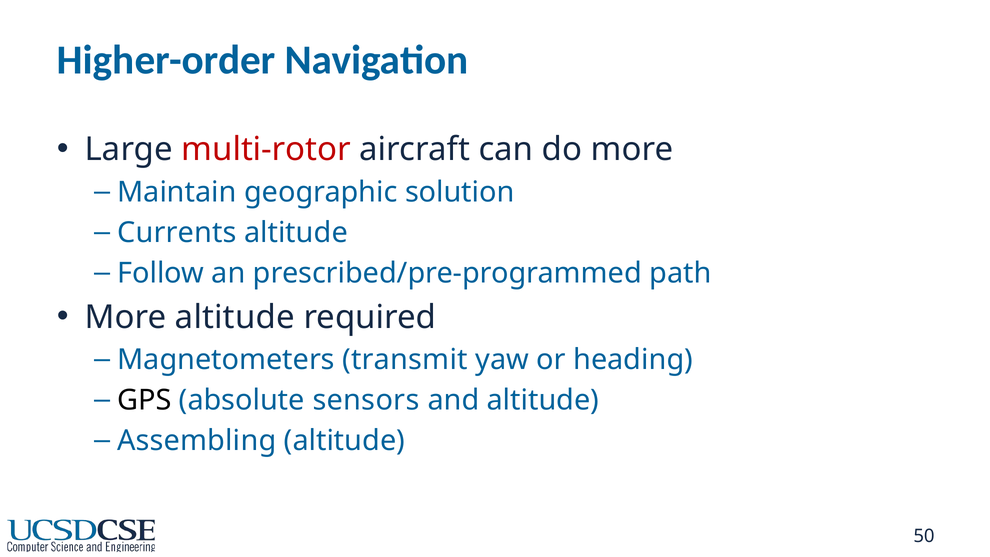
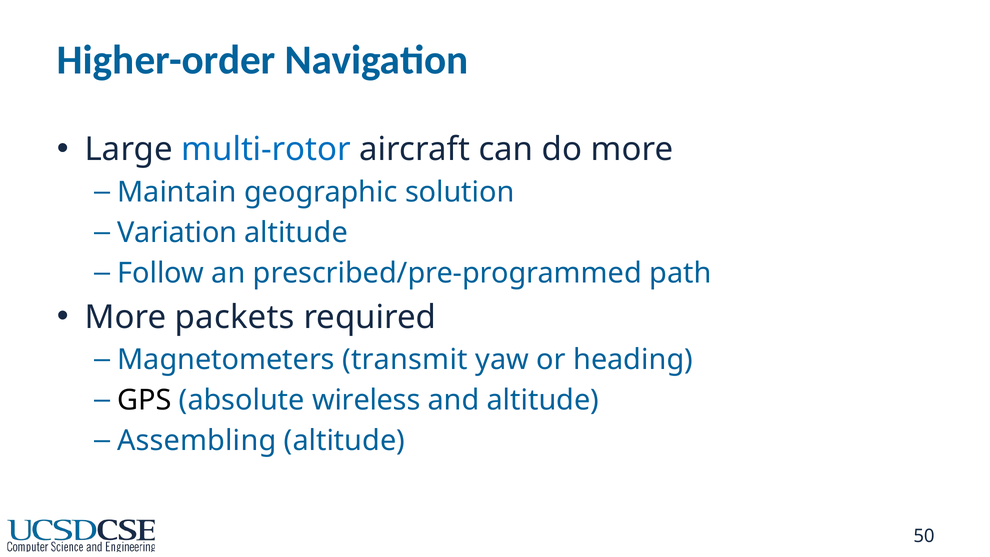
multi-rotor colour: red -> blue
Currents: Currents -> Variation
More altitude: altitude -> packets
sensors: sensors -> wireless
